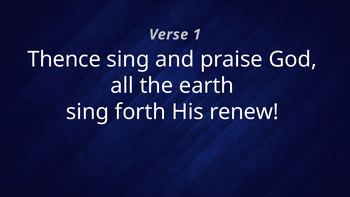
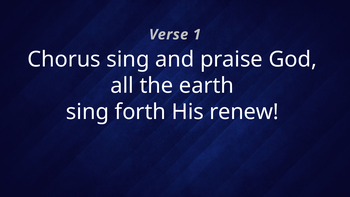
Thence: Thence -> Chorus
